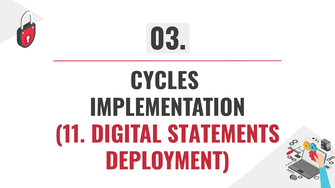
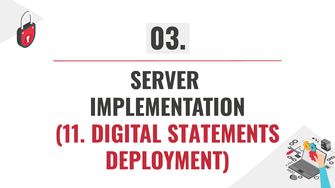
CYCLES: CYCLES -> SERVER
